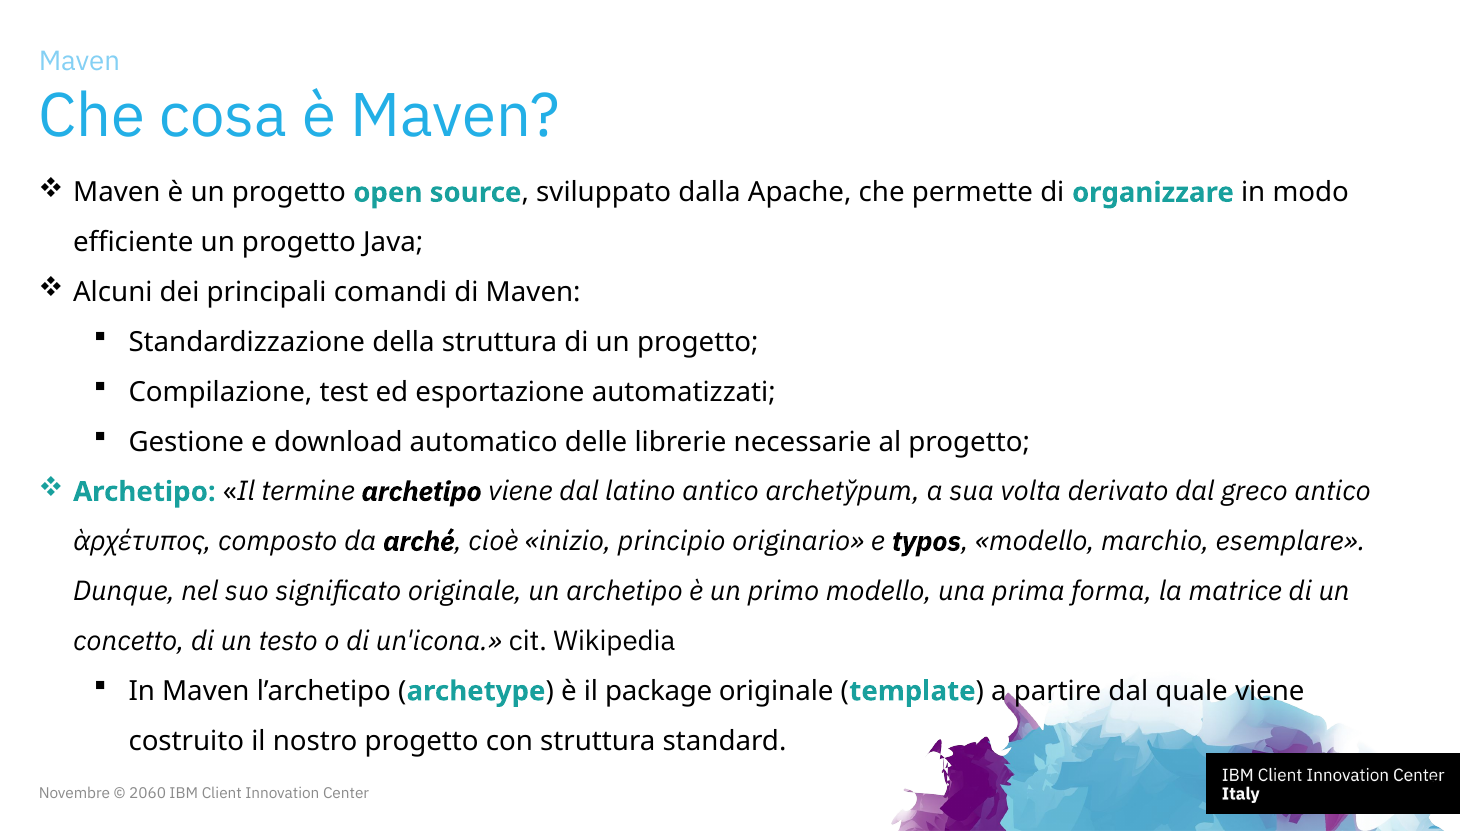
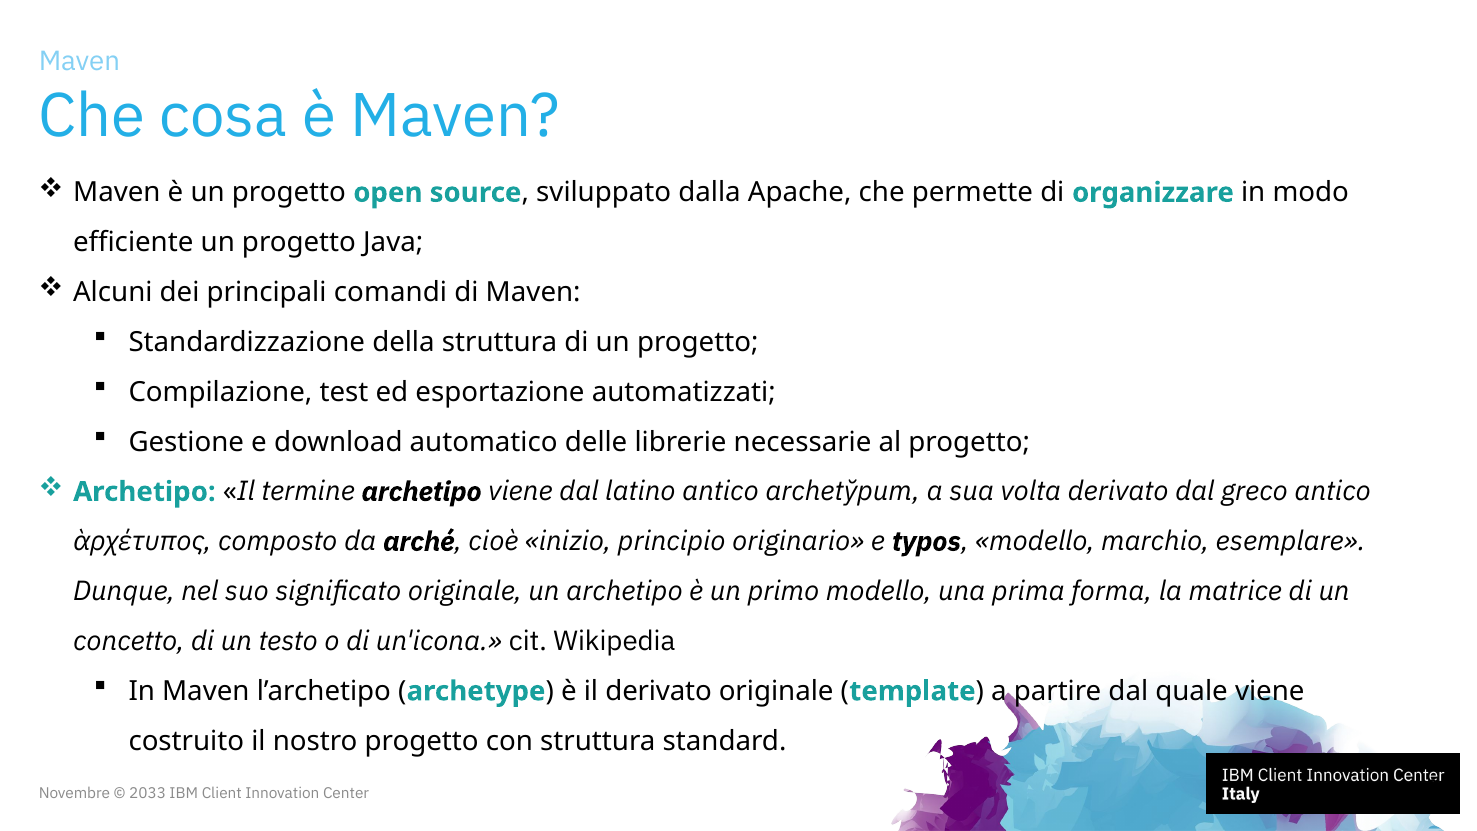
il package: package -> derivato
2060: 2060 -> 2033
